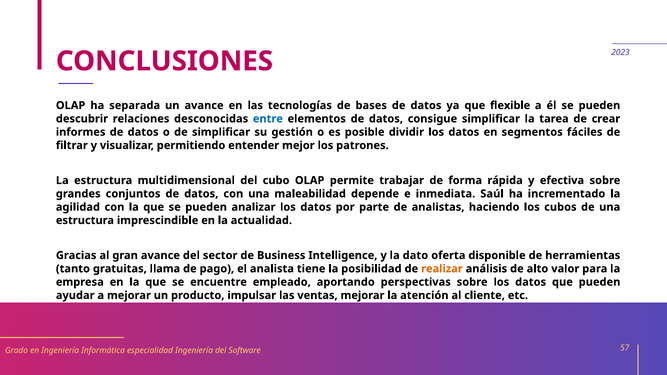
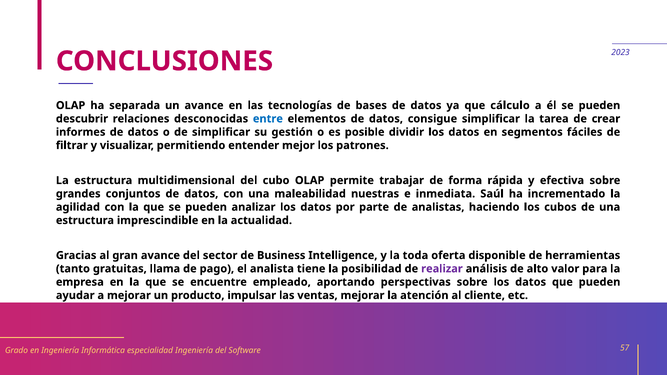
flexible: flexible -> cálculo
depende: depende -> nuestras
dato: dato -> toda
realizar colour: orange -> purple
